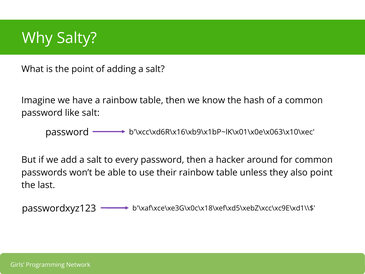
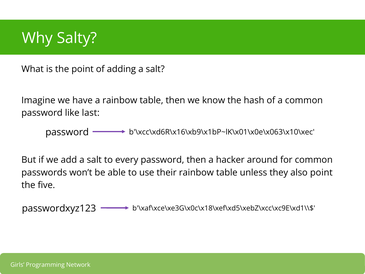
like salt: salt -> last
last: last -> five
